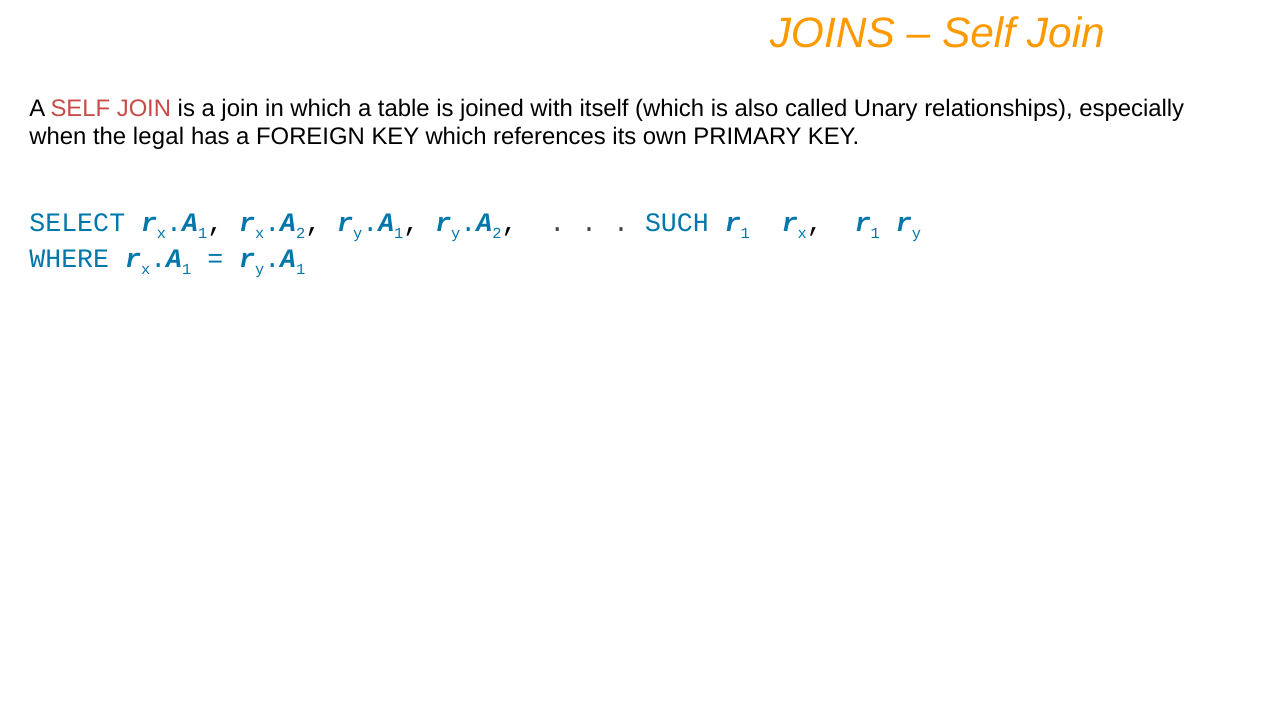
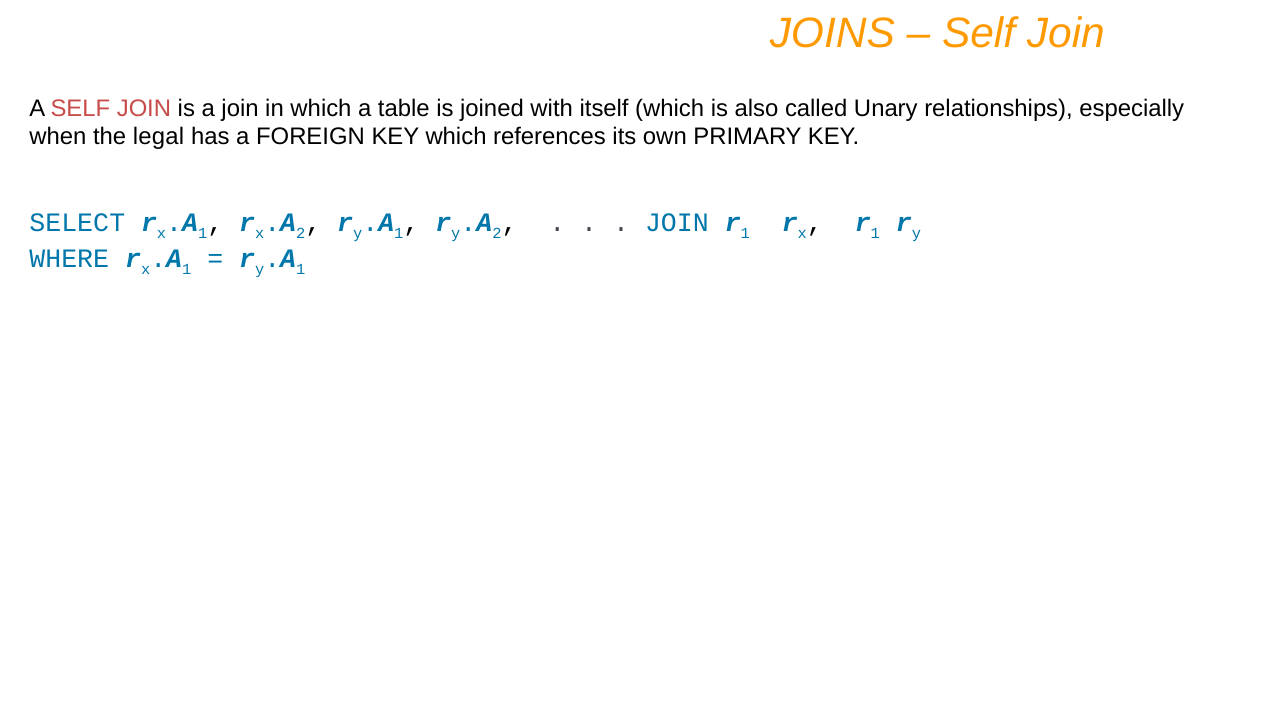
SUCH at (677, 223): SUCH -> JOIN
